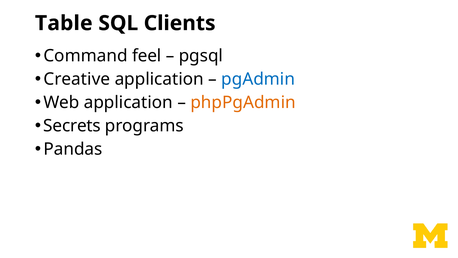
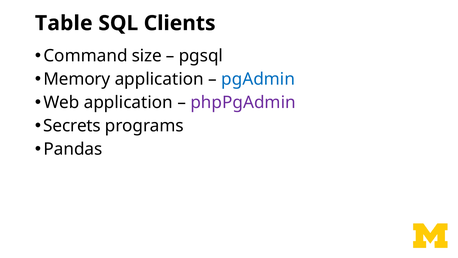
feel: feel -> size
Creative: Creative -> Memory
phpPgAdmin colour: orange -> purple
